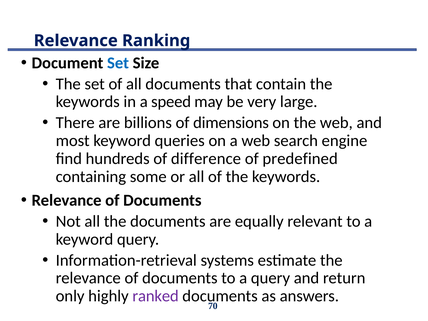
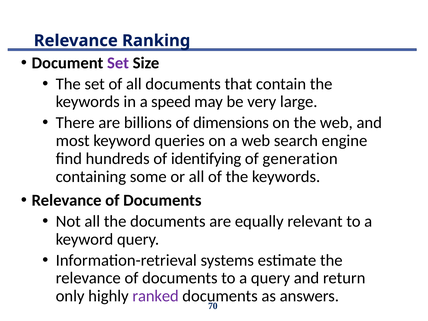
Set at (118, 63) colour: blue -> purple
difference: difference -> identifying
predefined: predefined -> generation
